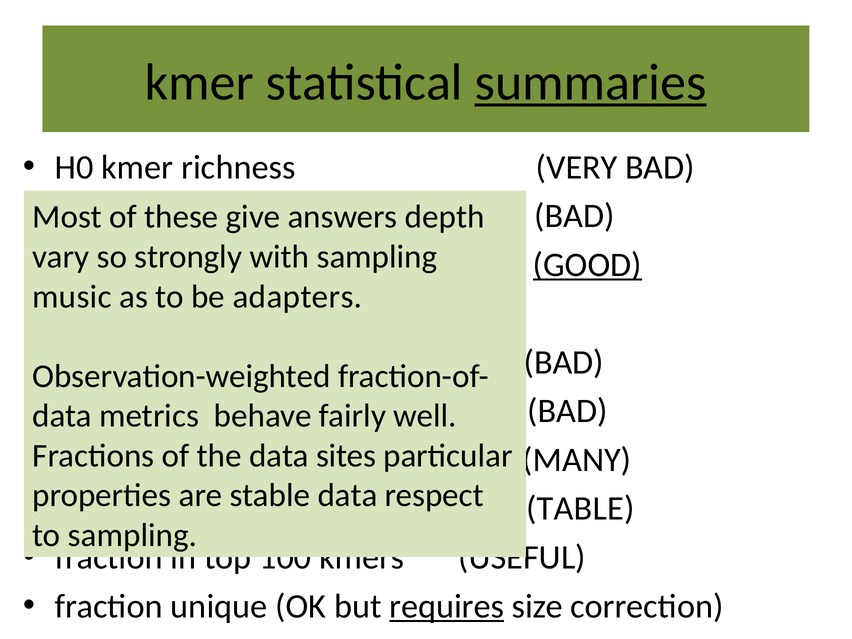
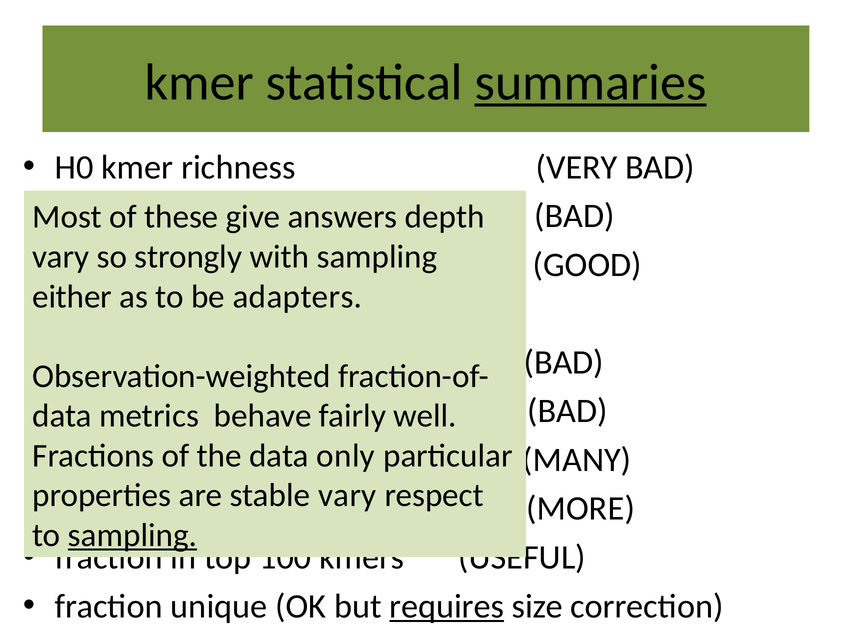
GOOD underline: present -> none
music: music -> either
sites: sites -> only
data at (347, 496): data -> vary
TABLE: TABLE -> MORE
sampling at (132, 535) underline: none -> present
